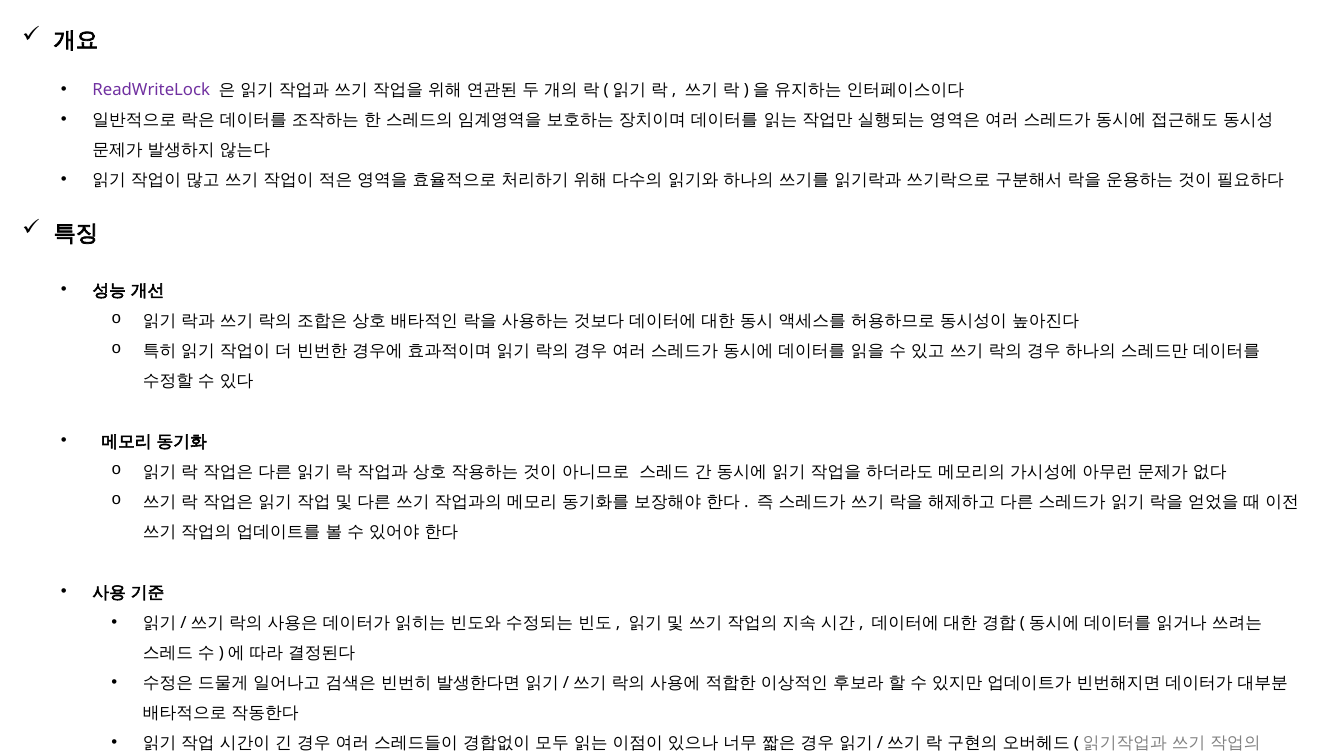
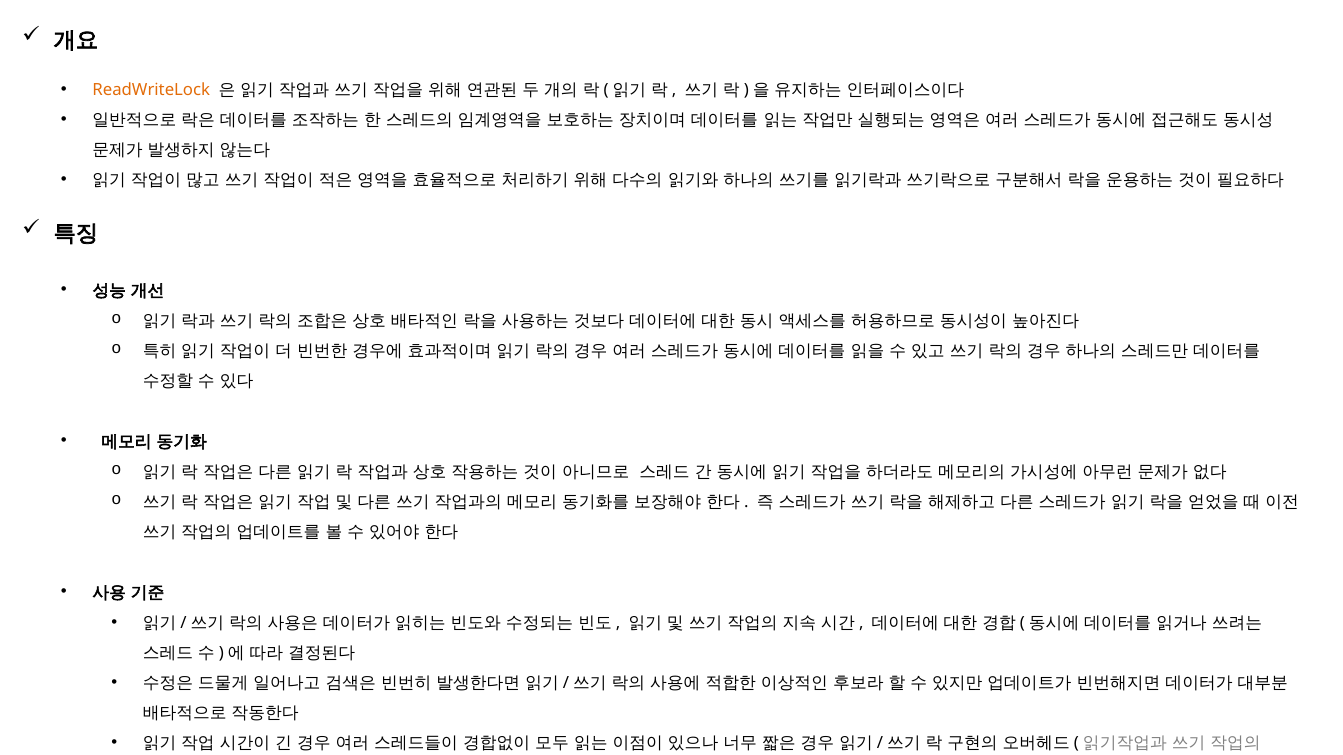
ReadWriteLock colour: purple -> orange
